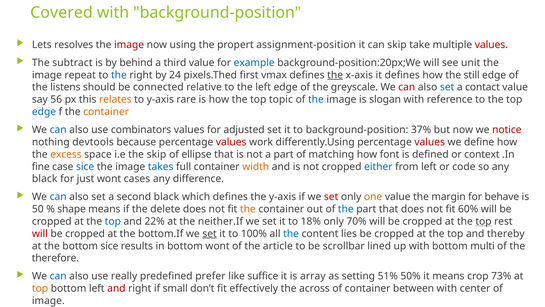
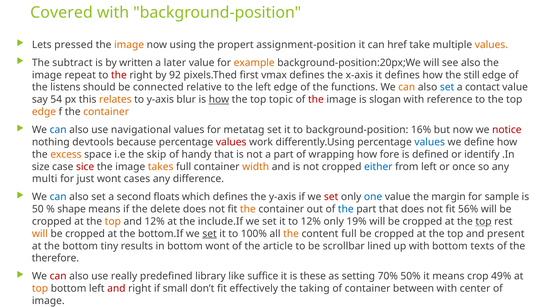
resolves: resolves -> pressed
image at (129, 45) colour: red -> orange
can skip: skip -> href
values at (491, 45) colour: red -> orange
behind: behind -> written
third: third -> later
example colour: blue -> orange
see unit: unit -> also
the at (119, 75) colour: blue -> red
24: 24 -> 92
the at (335, 75) underline: present -> none
greyscale: greyscale -> functions
can at (407, 87) colour: red -> orange
56: 56 -> 54
rare: rare -> blur
how at (219, 99) underline: none -> present
the at (316, 99) colour: blue -> red
edge at (44, 112) colour: blue -> orange
combinators: combinators -> navigational
adjusted: adjusted -> metatag
37%: 37% -> 16%
values at (430, 142) colour: red -> blue
ellipse: ellipse -> handy
matching: matching -> wrapping
font: font -> fore
context: context -> identify
fine: fine -> size
sice at (85, 166) colour: blue -> red
takes colour: blue -> orange
code: code -> once
black at (45, 179): black -> multi
second black: black -> floats
one colour: orange -> blue
behave: behave -> sample
60%: 60% -> 56%
top at (113, 221) colour: blue -> orange
and 22%: 22% -> 12%
neither.If: neither.If -> include.If
to 18%: 18% -> 12%
70%: 70% -> 19%
will at (40, 233) colour: red -> orange
the at (291, 233) colour: blue -> orange
content lies: lies -> full
thereby: thereby -> present
bottom sice: sice -> tiny
multi: multi -> texts
can at (58, 276) colour: blue -> red
prefer: prefer -> library
array: array -> these
51%: 51% -> 70%
73%: 73% -> 49%
across: across -> taking
